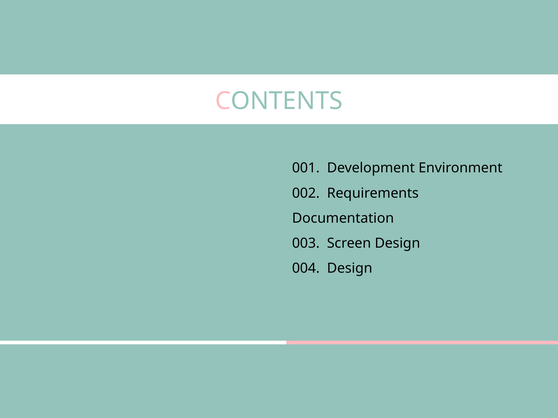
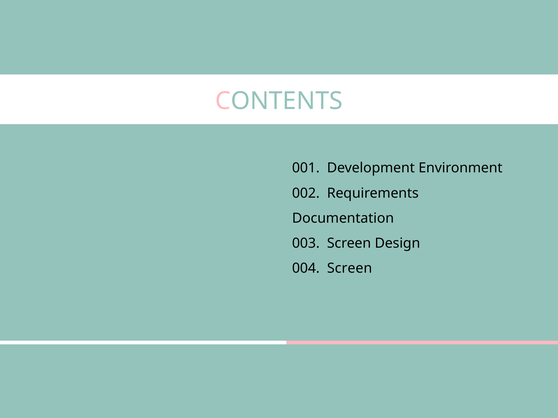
004 Design: Design -> Screen
